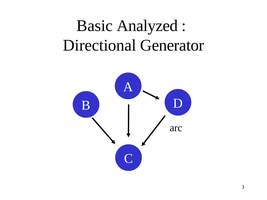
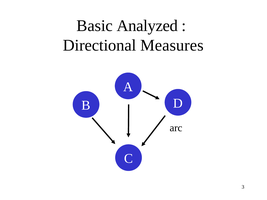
Generator: Generator -> Measures
